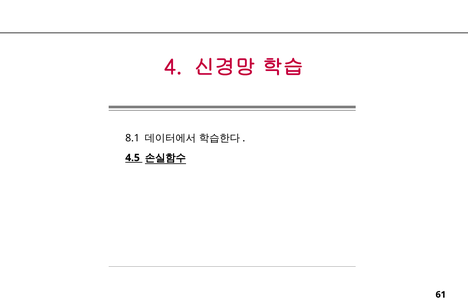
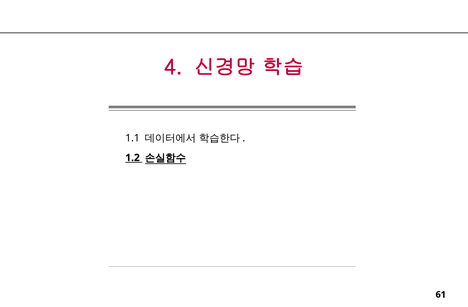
8.1: 8.1 -> 1.1
4.5: 4.5 -> 1.2
